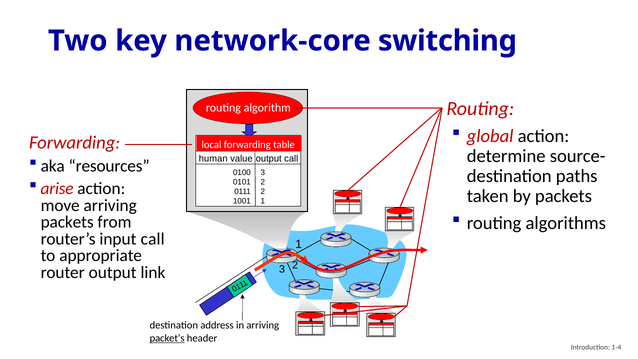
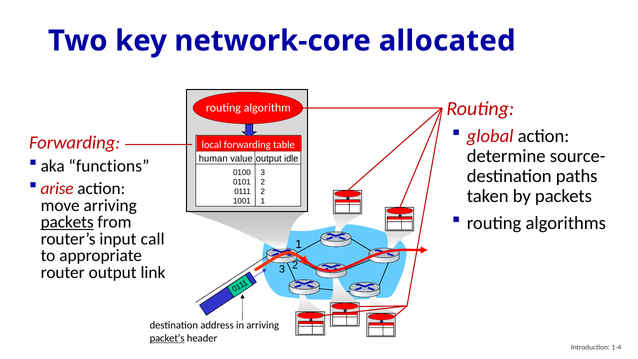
switching: switching -> allocated
output call: call -> idle
resources: resources -> functions
packets at (67, 222) underline: none -> present
